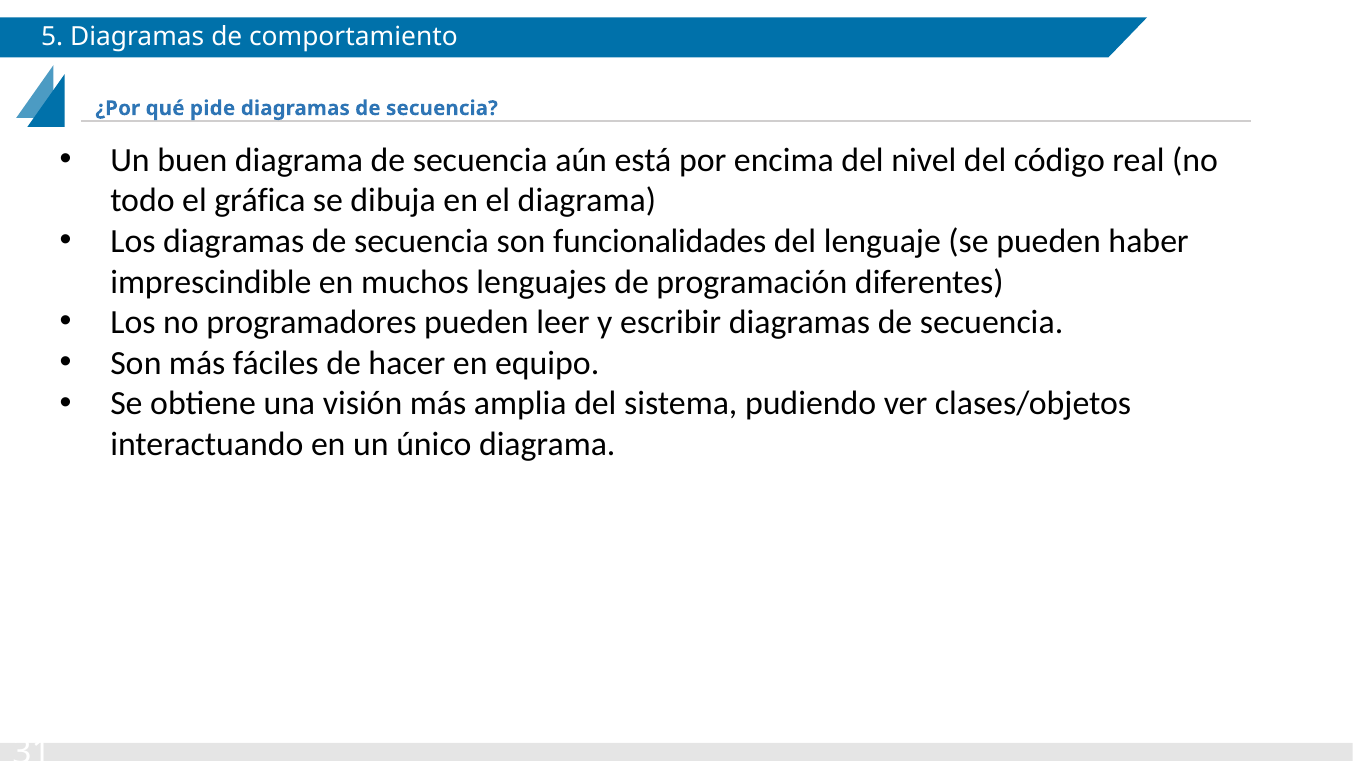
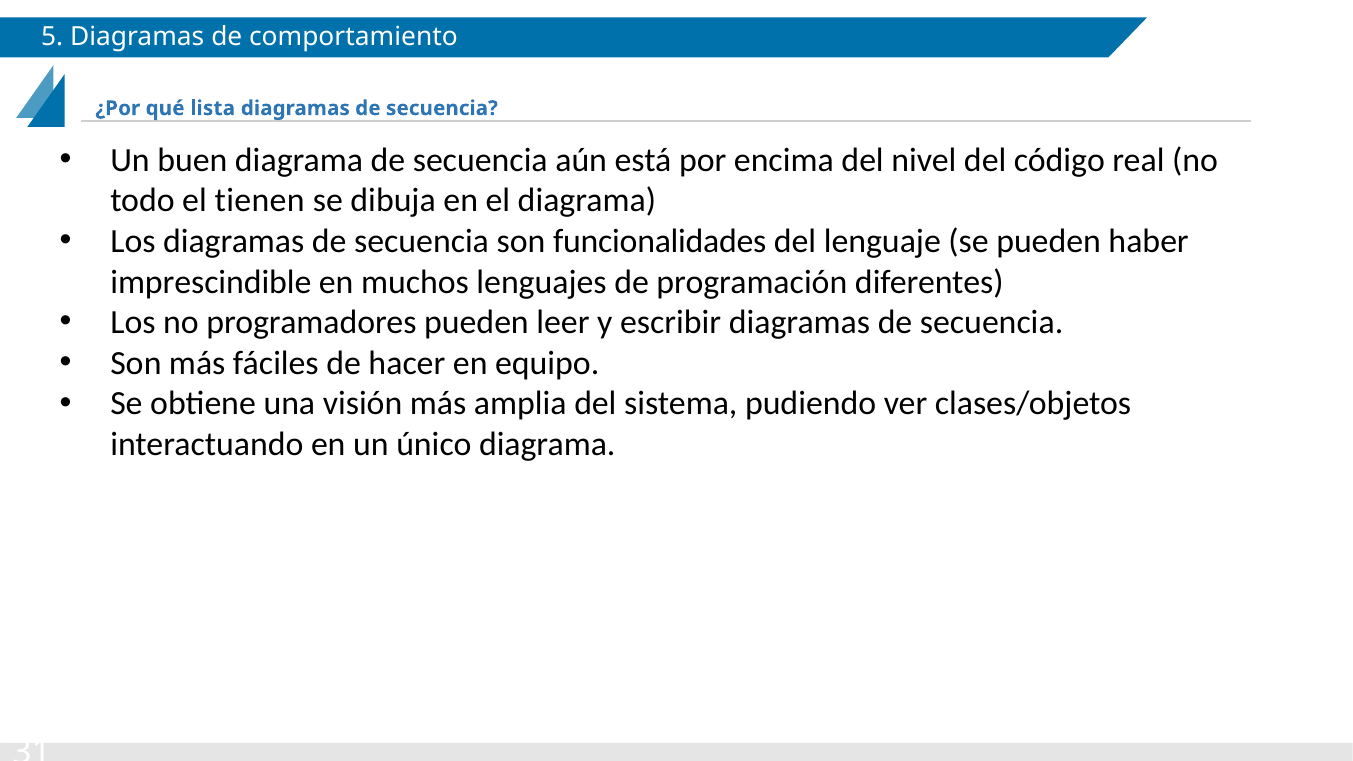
pide: pide -> lista
gráfica: gráfica -> tienen
